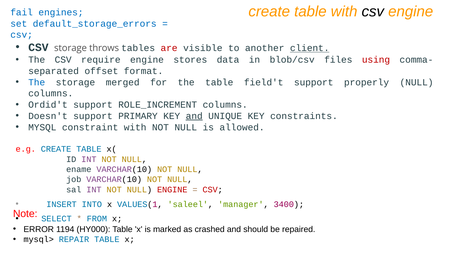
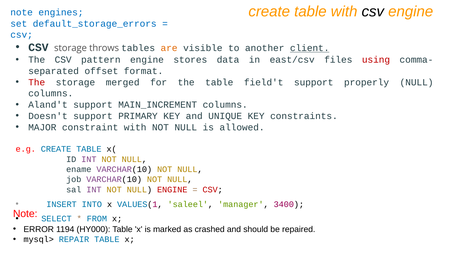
fail at (22, 12): fail -> note
are colour: red -> orange
require: require -> pattern
blob/csv: blob/csv -> east/csv
The at (37, 82) colour: blue -> red
Ordid't: Ordid't -> Aland't
ROLE_INCREMENT: ROLE_INCREMENT -> MAIN_INCREMENT
and at (194, 116) underline: present -> none
MYSQL: MYSQL -> MAJOR
